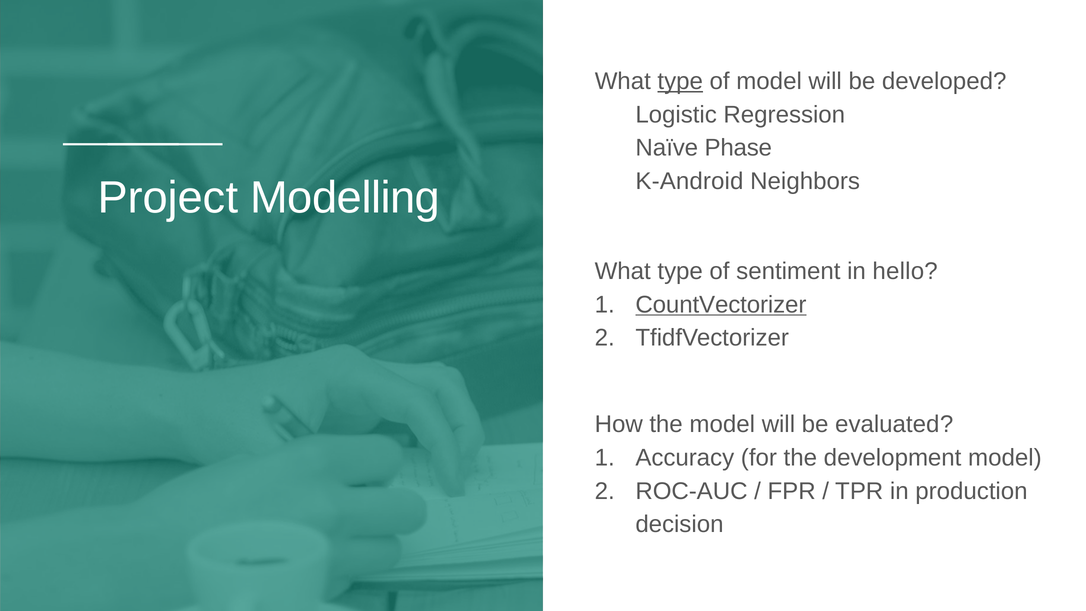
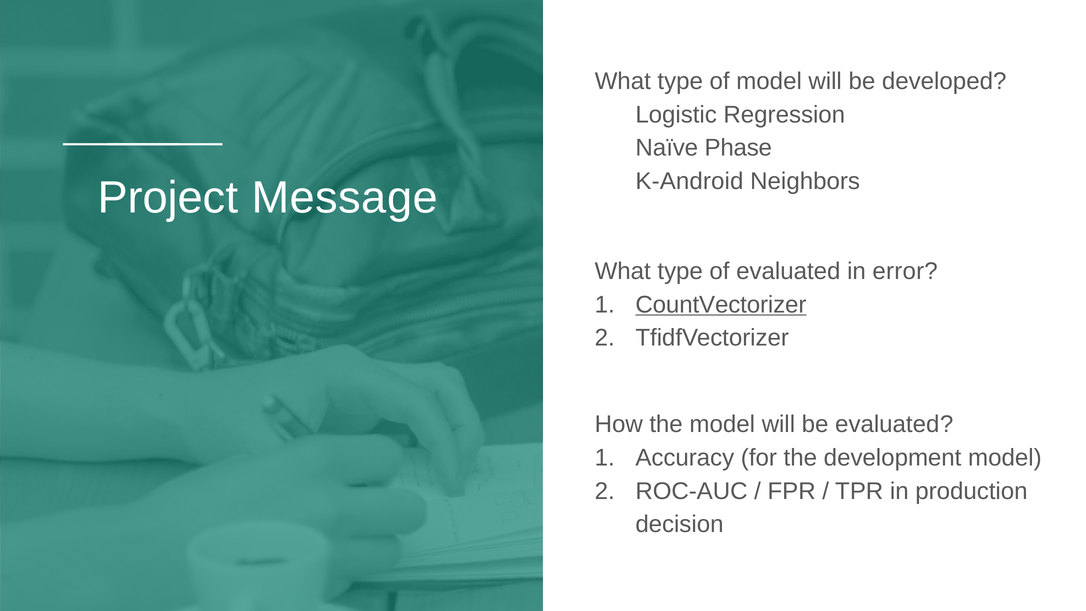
type at (680, 81) underline: present -> none
Modelling: Modelling -> Message
of sentiment: sentiment -> evaluated
hello: hello -> error
